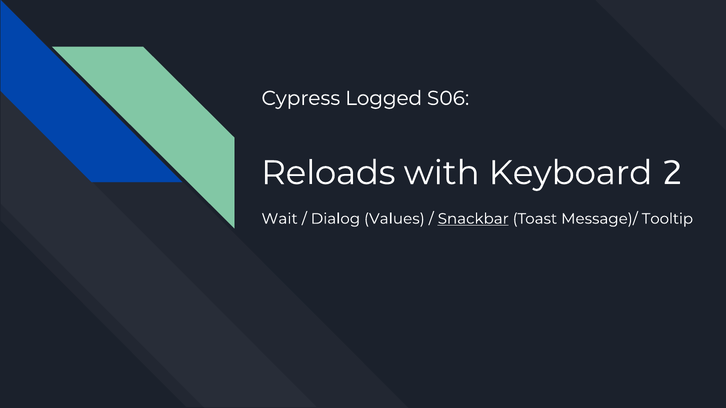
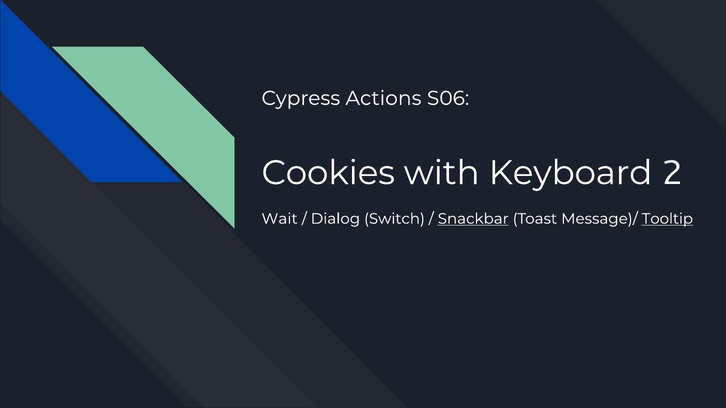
Logged: Logged -> Actions
Reloads: Reloads -> Cookies
Values: Values -> Switch
Tooltip underline: none -> present
